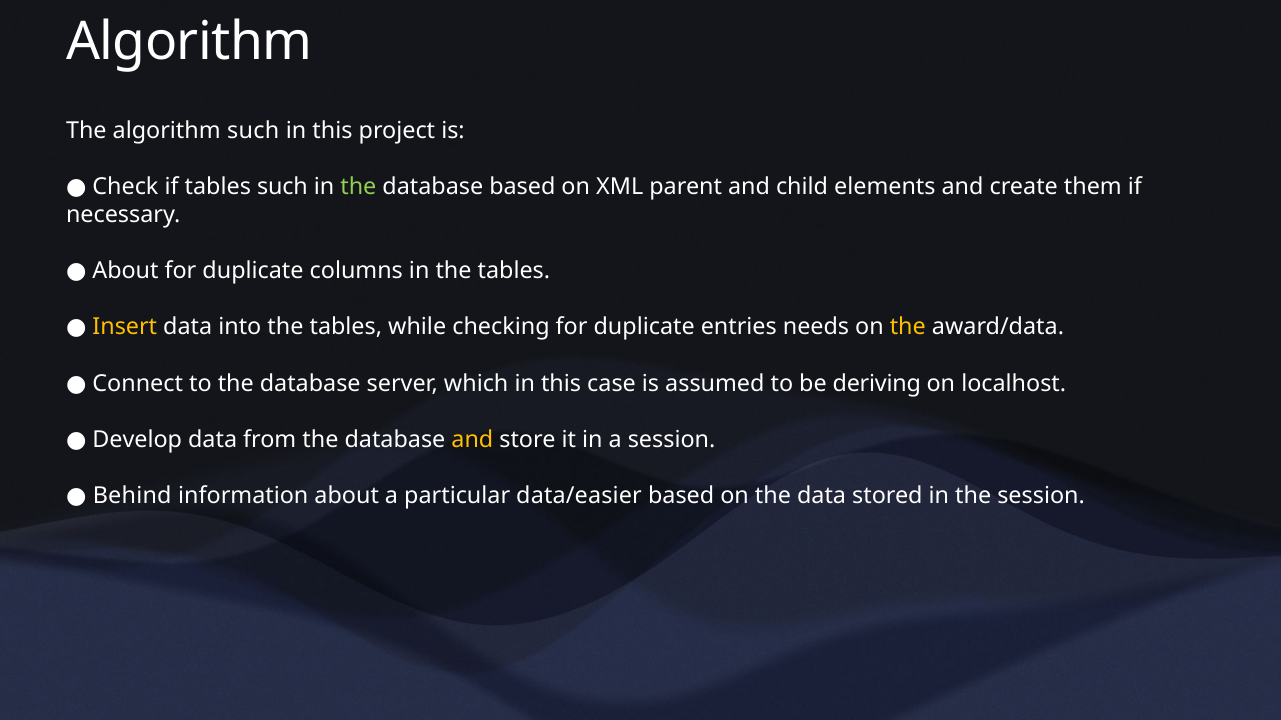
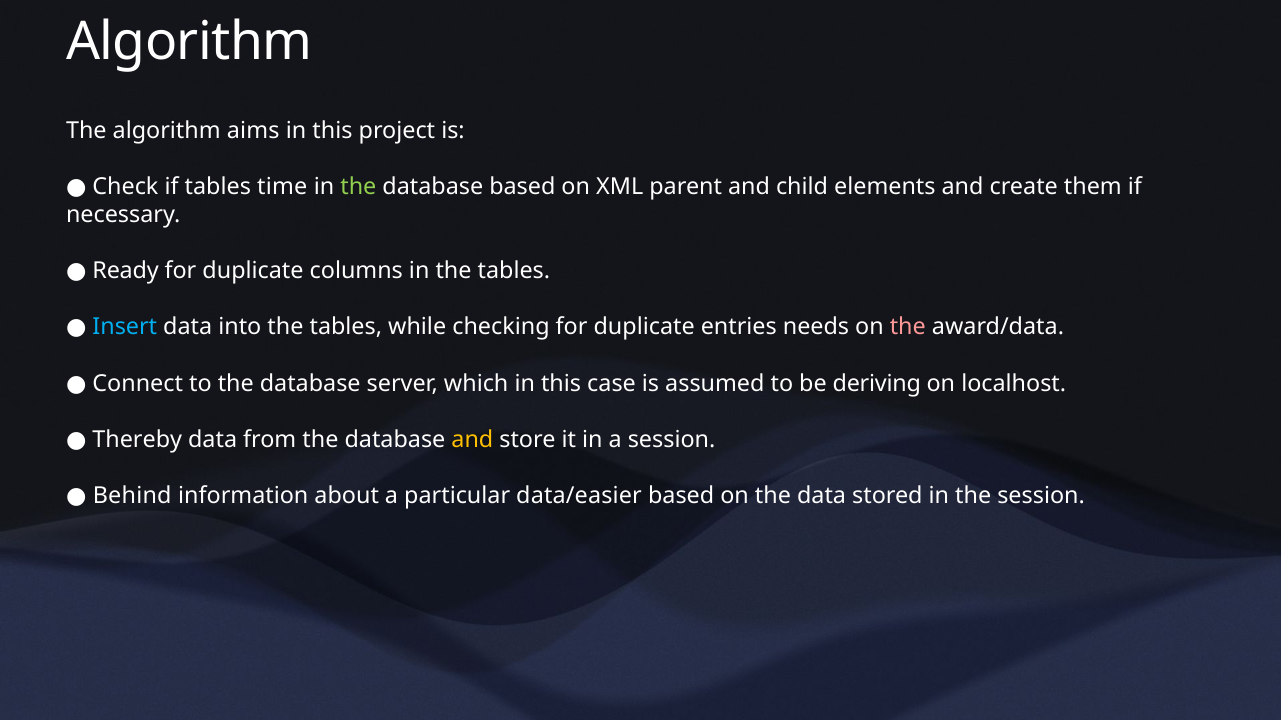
algorithm such: such -> aims
tables such: such -> time
About at (125, 271): About -> Ready
Insert colour: yellow -> light blue
the at (908, 328) colour: yellow -> pink
Develop: Develop -> Thereby
